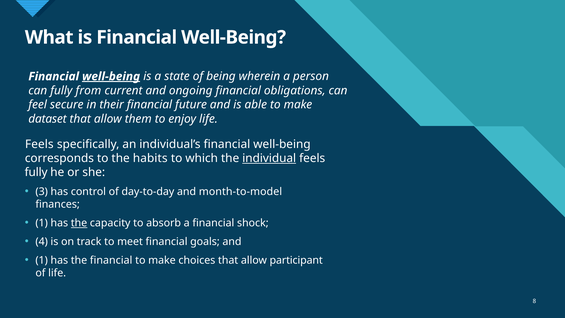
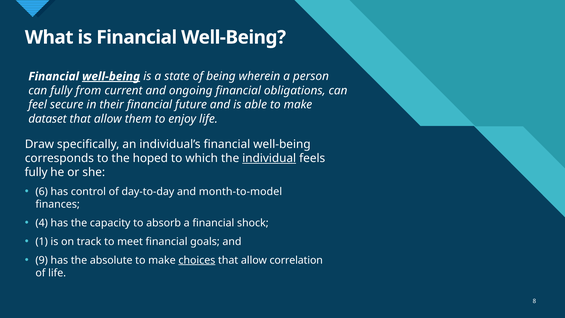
Feels at (39, 144): Feels -> Draw
habits: habits -> hoped
3: 3 -> 6
1 at (42, 223): 1 -> 4
the at (79, 223) underline: present -> none
4: 4 -> 1
1 at (42, 260): 1 -> 9
the financial: financial -> absolute
choices underline: none -> present
participant: participant -> correlation
